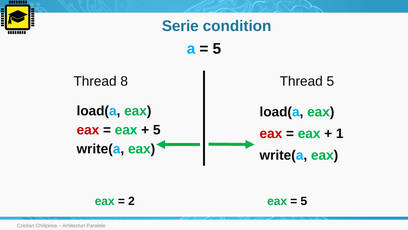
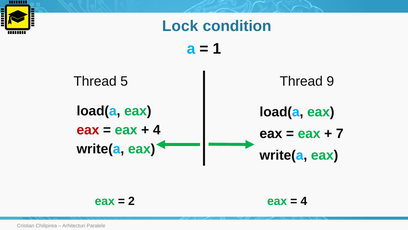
Serie: Serie -> Lock
5 at (217, 49): 5 -> 1
8: 8 -> 5
Thread 5: 5 -> 9
5 at (157, 130): 5 -> 4
eax at (271, 133) colour: red -> black
1: 1 -> 7
5 at (304, 201): 5 -> 4
